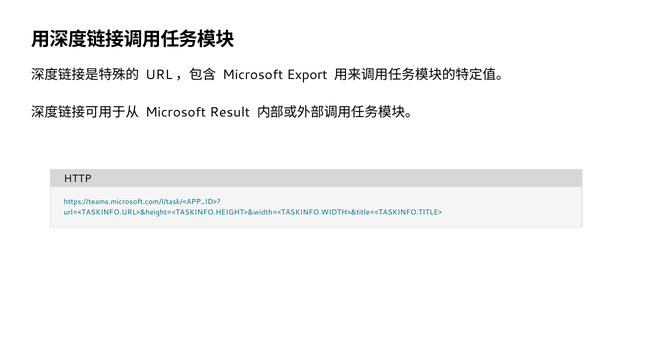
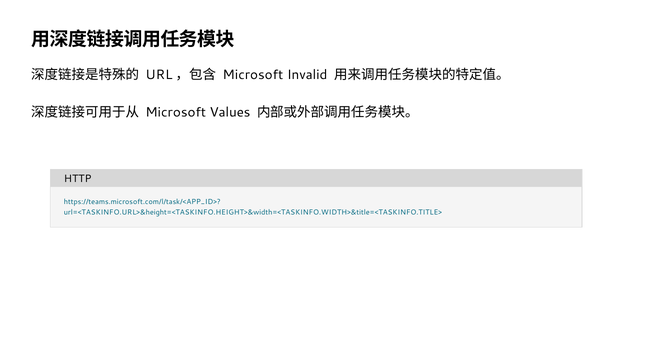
Export: Export -> Invalid
Result: Result -> Values
